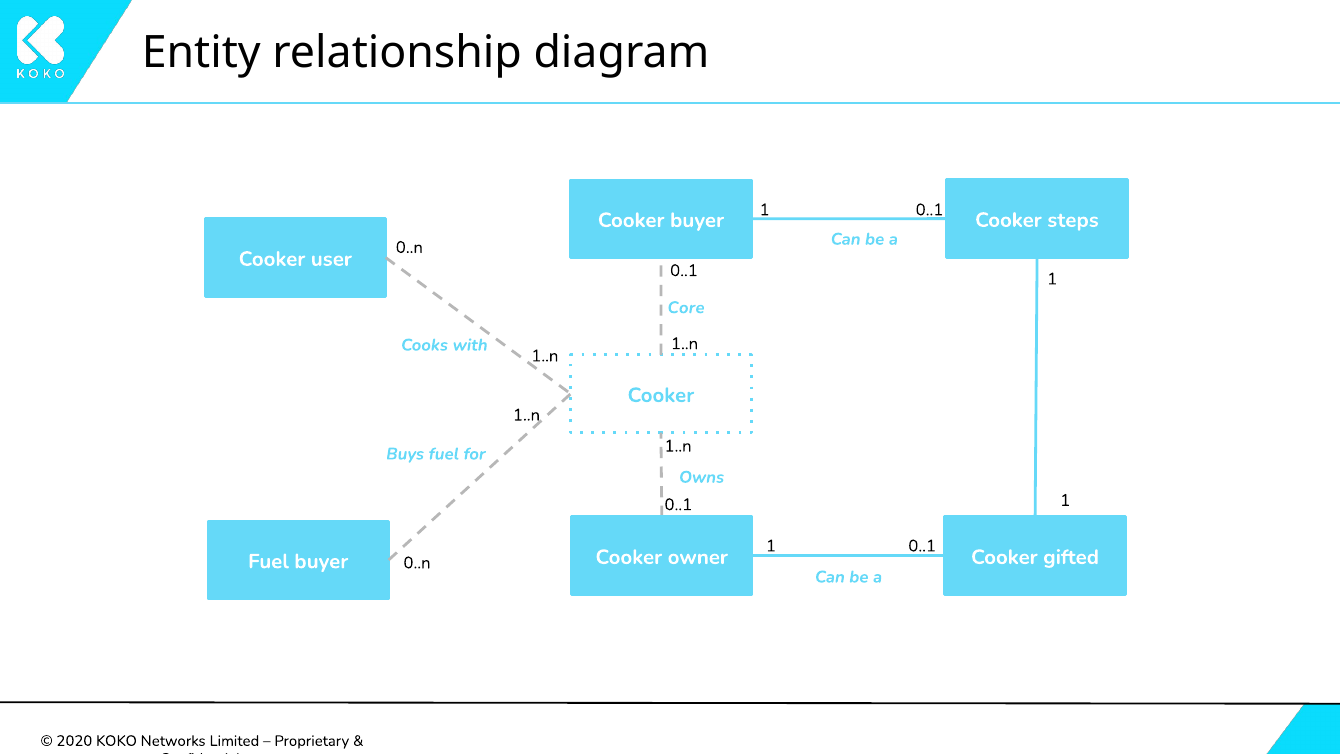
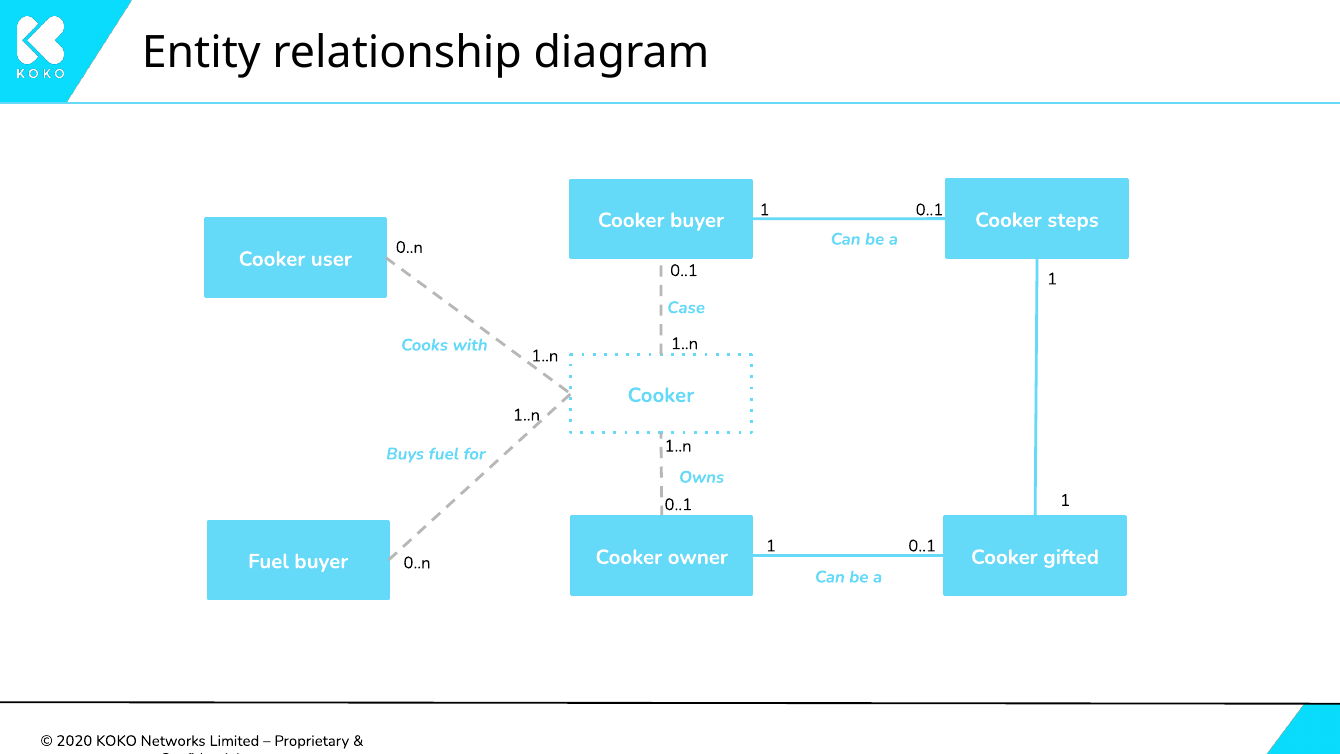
Core: Core -> Case
